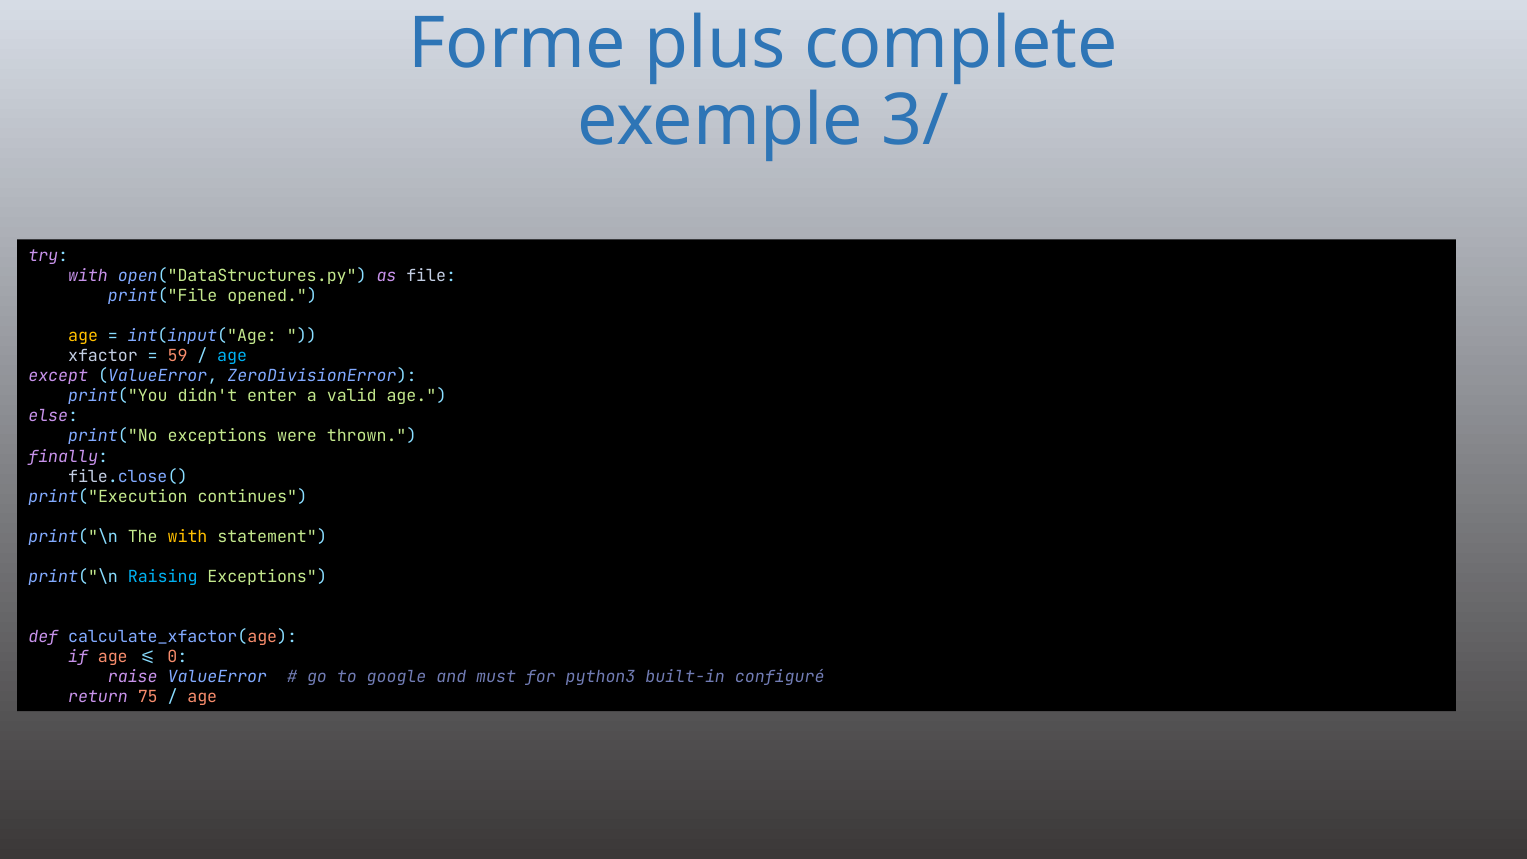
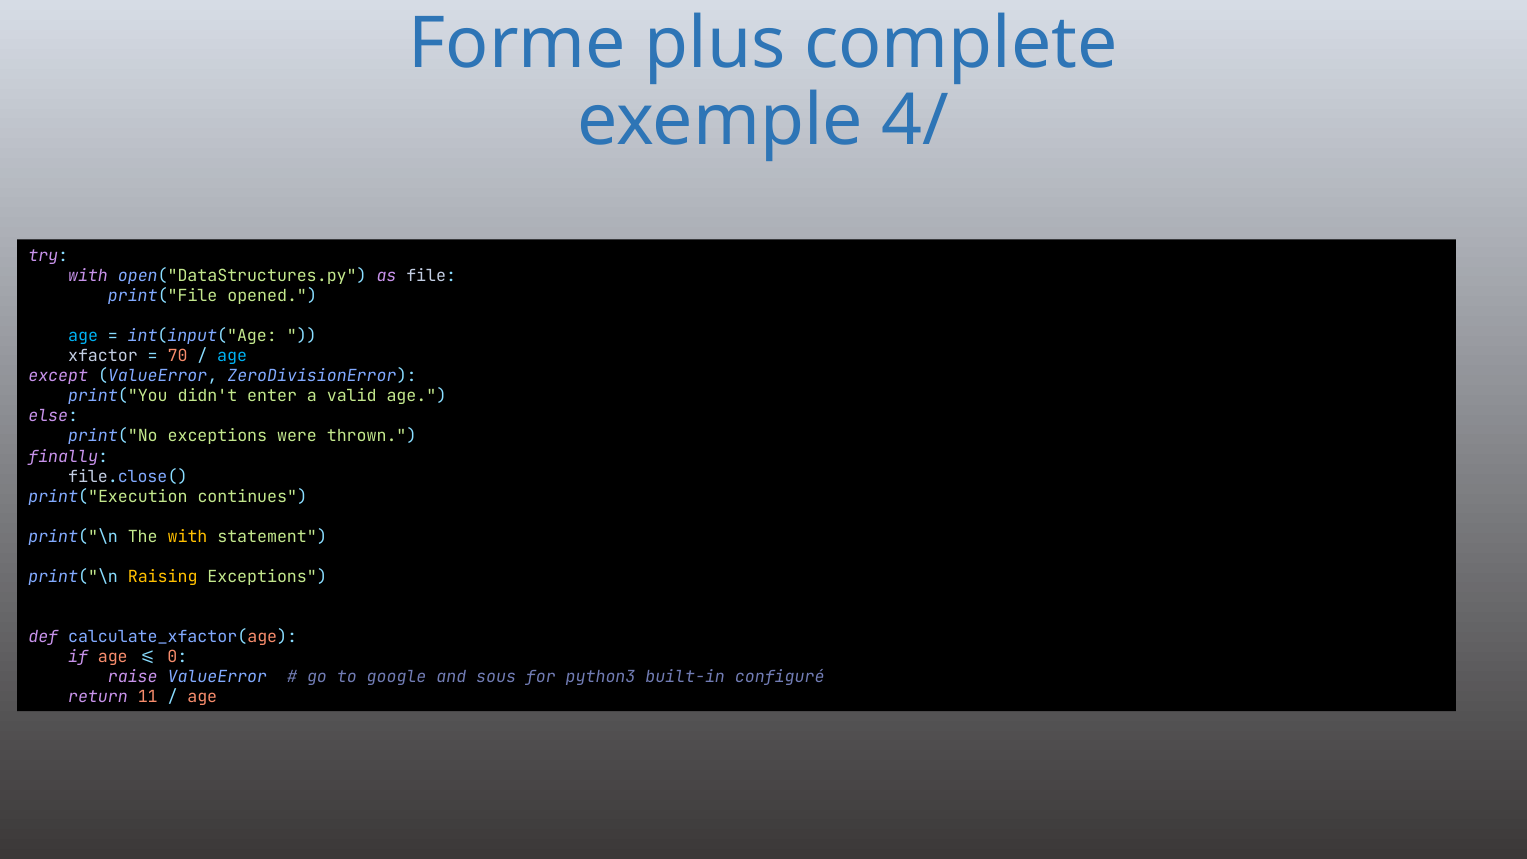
3/: 3/ -> 4/
age at (83, 336) colour: yellow -> light blue
59: 59 -> 70
Raising colour: light blue -> yellow
must: must -> sous
75: 75 -> 11
